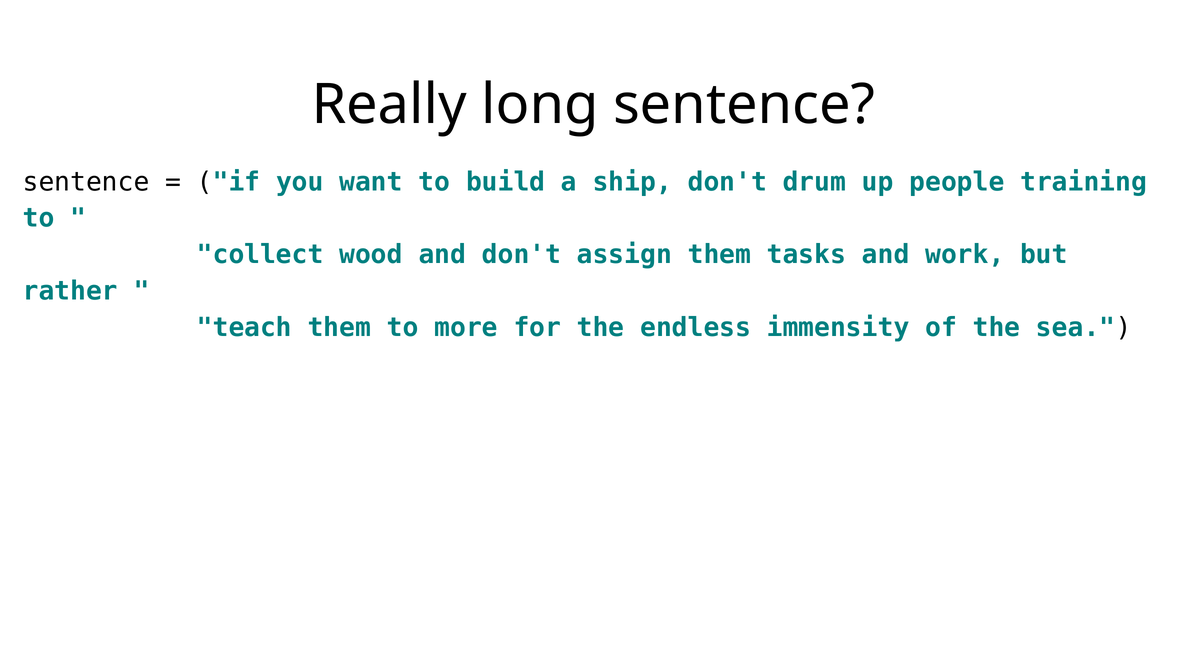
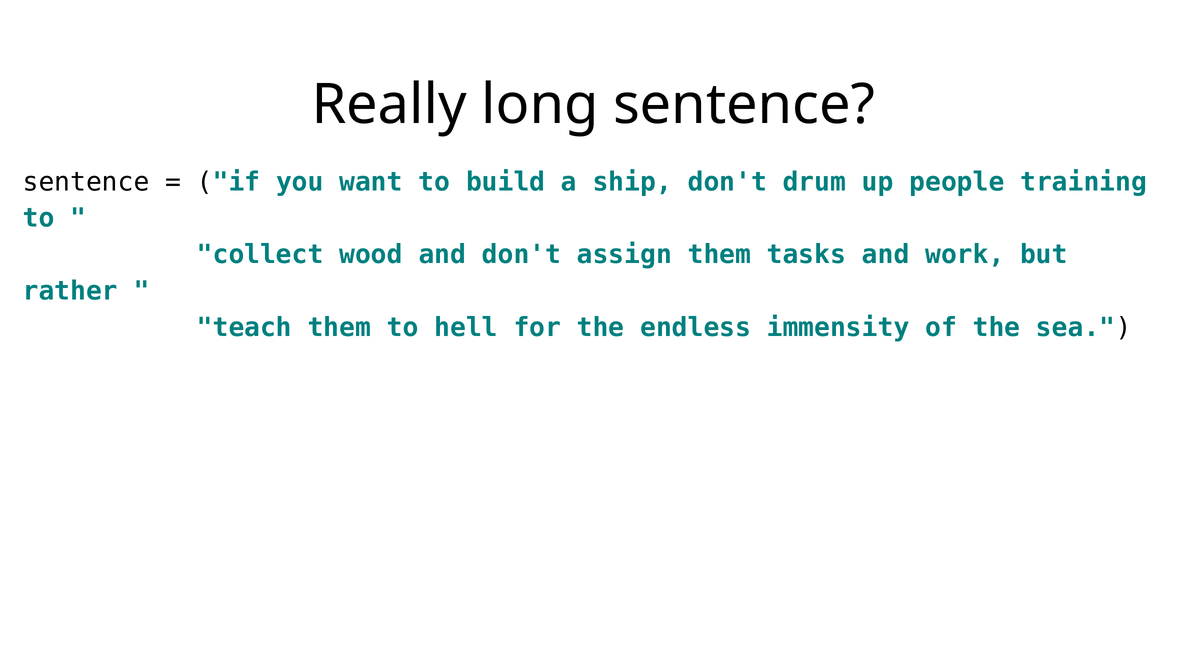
more: more -> hell
